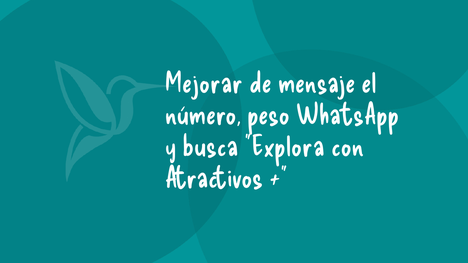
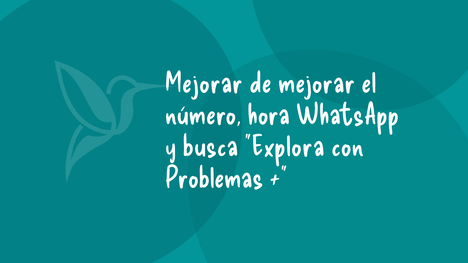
de mensaje: mensaje -> mejorar
peso: peso -> hora
Atractivos: Atractivos -> Problemas
